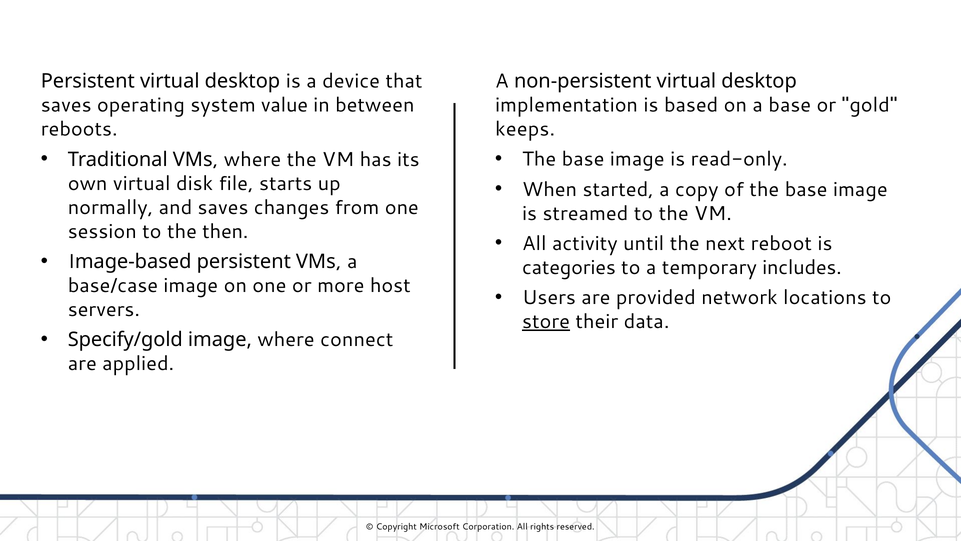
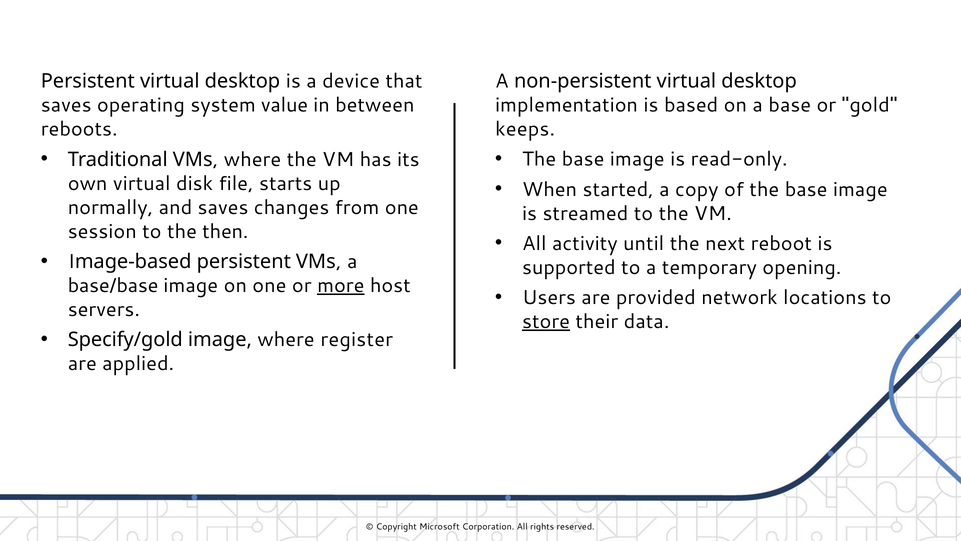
categories: categories -> supported
includes: includes -> opening
base/case: base/case -> base/base
more underline: none -> present
connect: connect -> register
